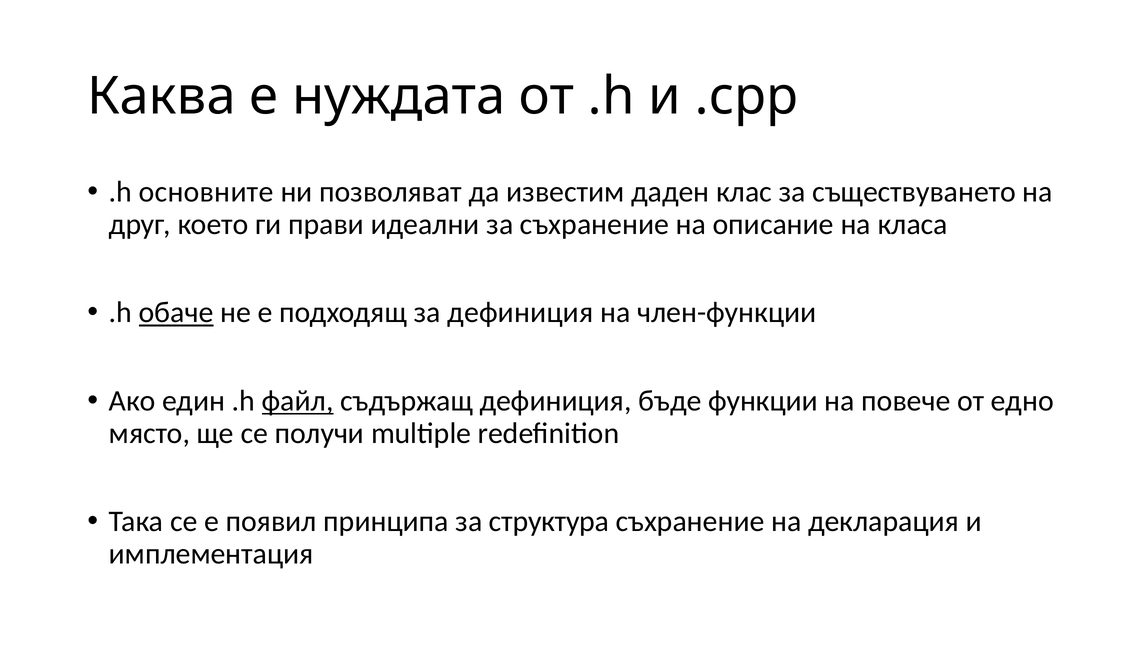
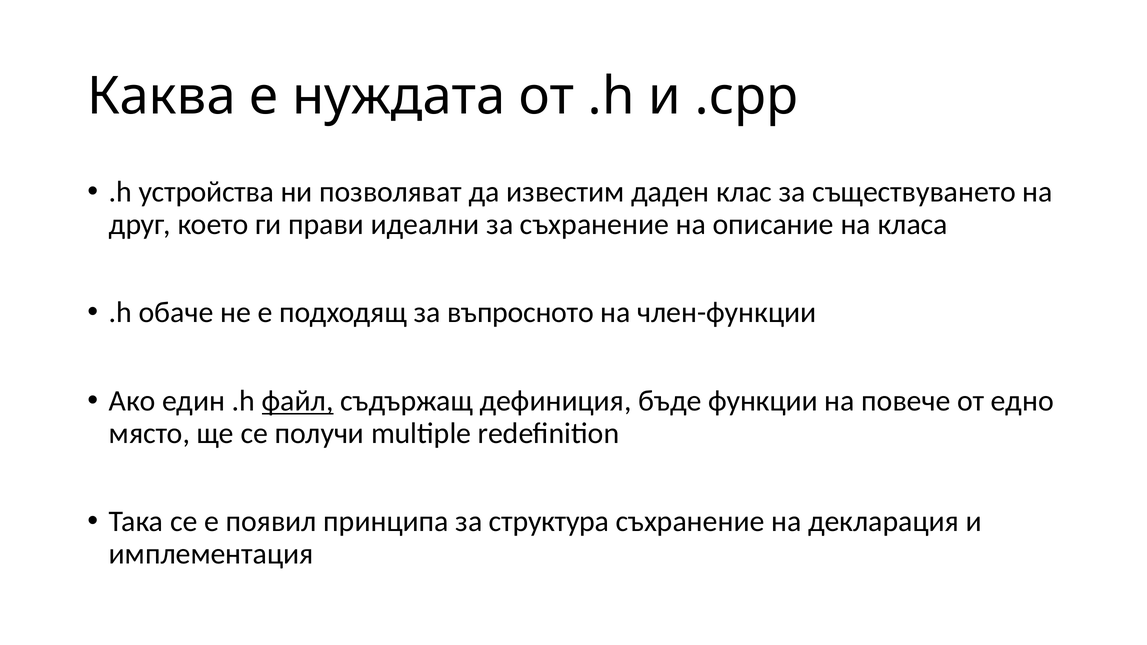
основните: основните -> устройства
обаче underline: present -> none
за дефиниция: дефиниция -> въпросното
